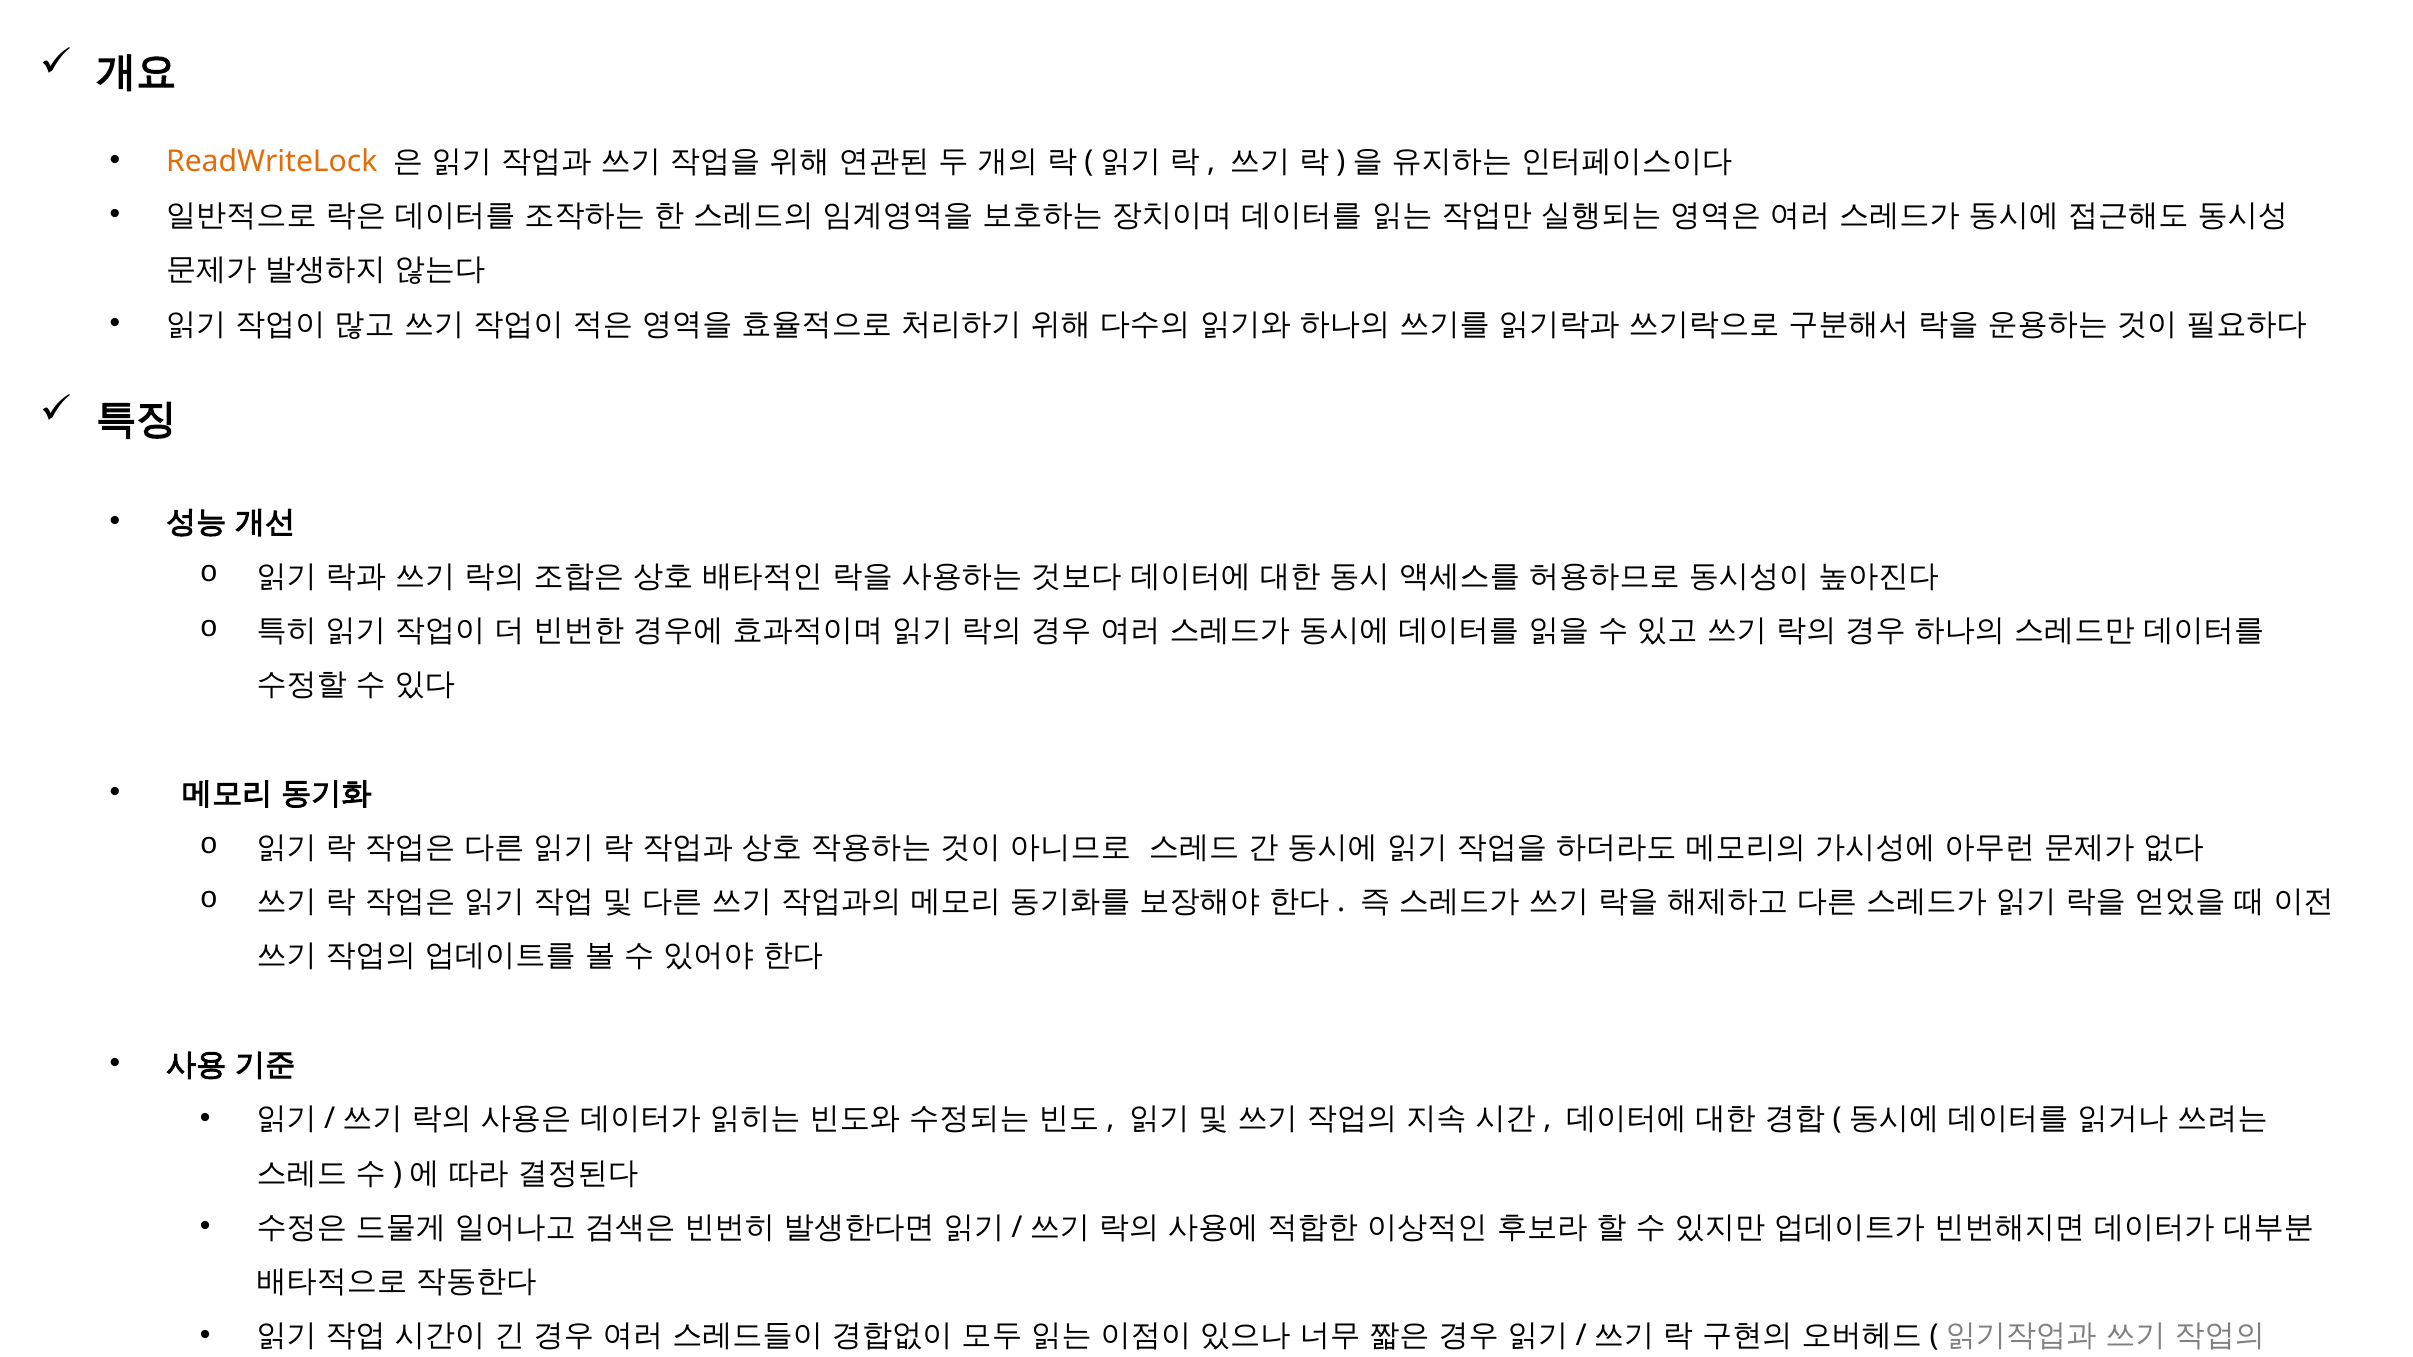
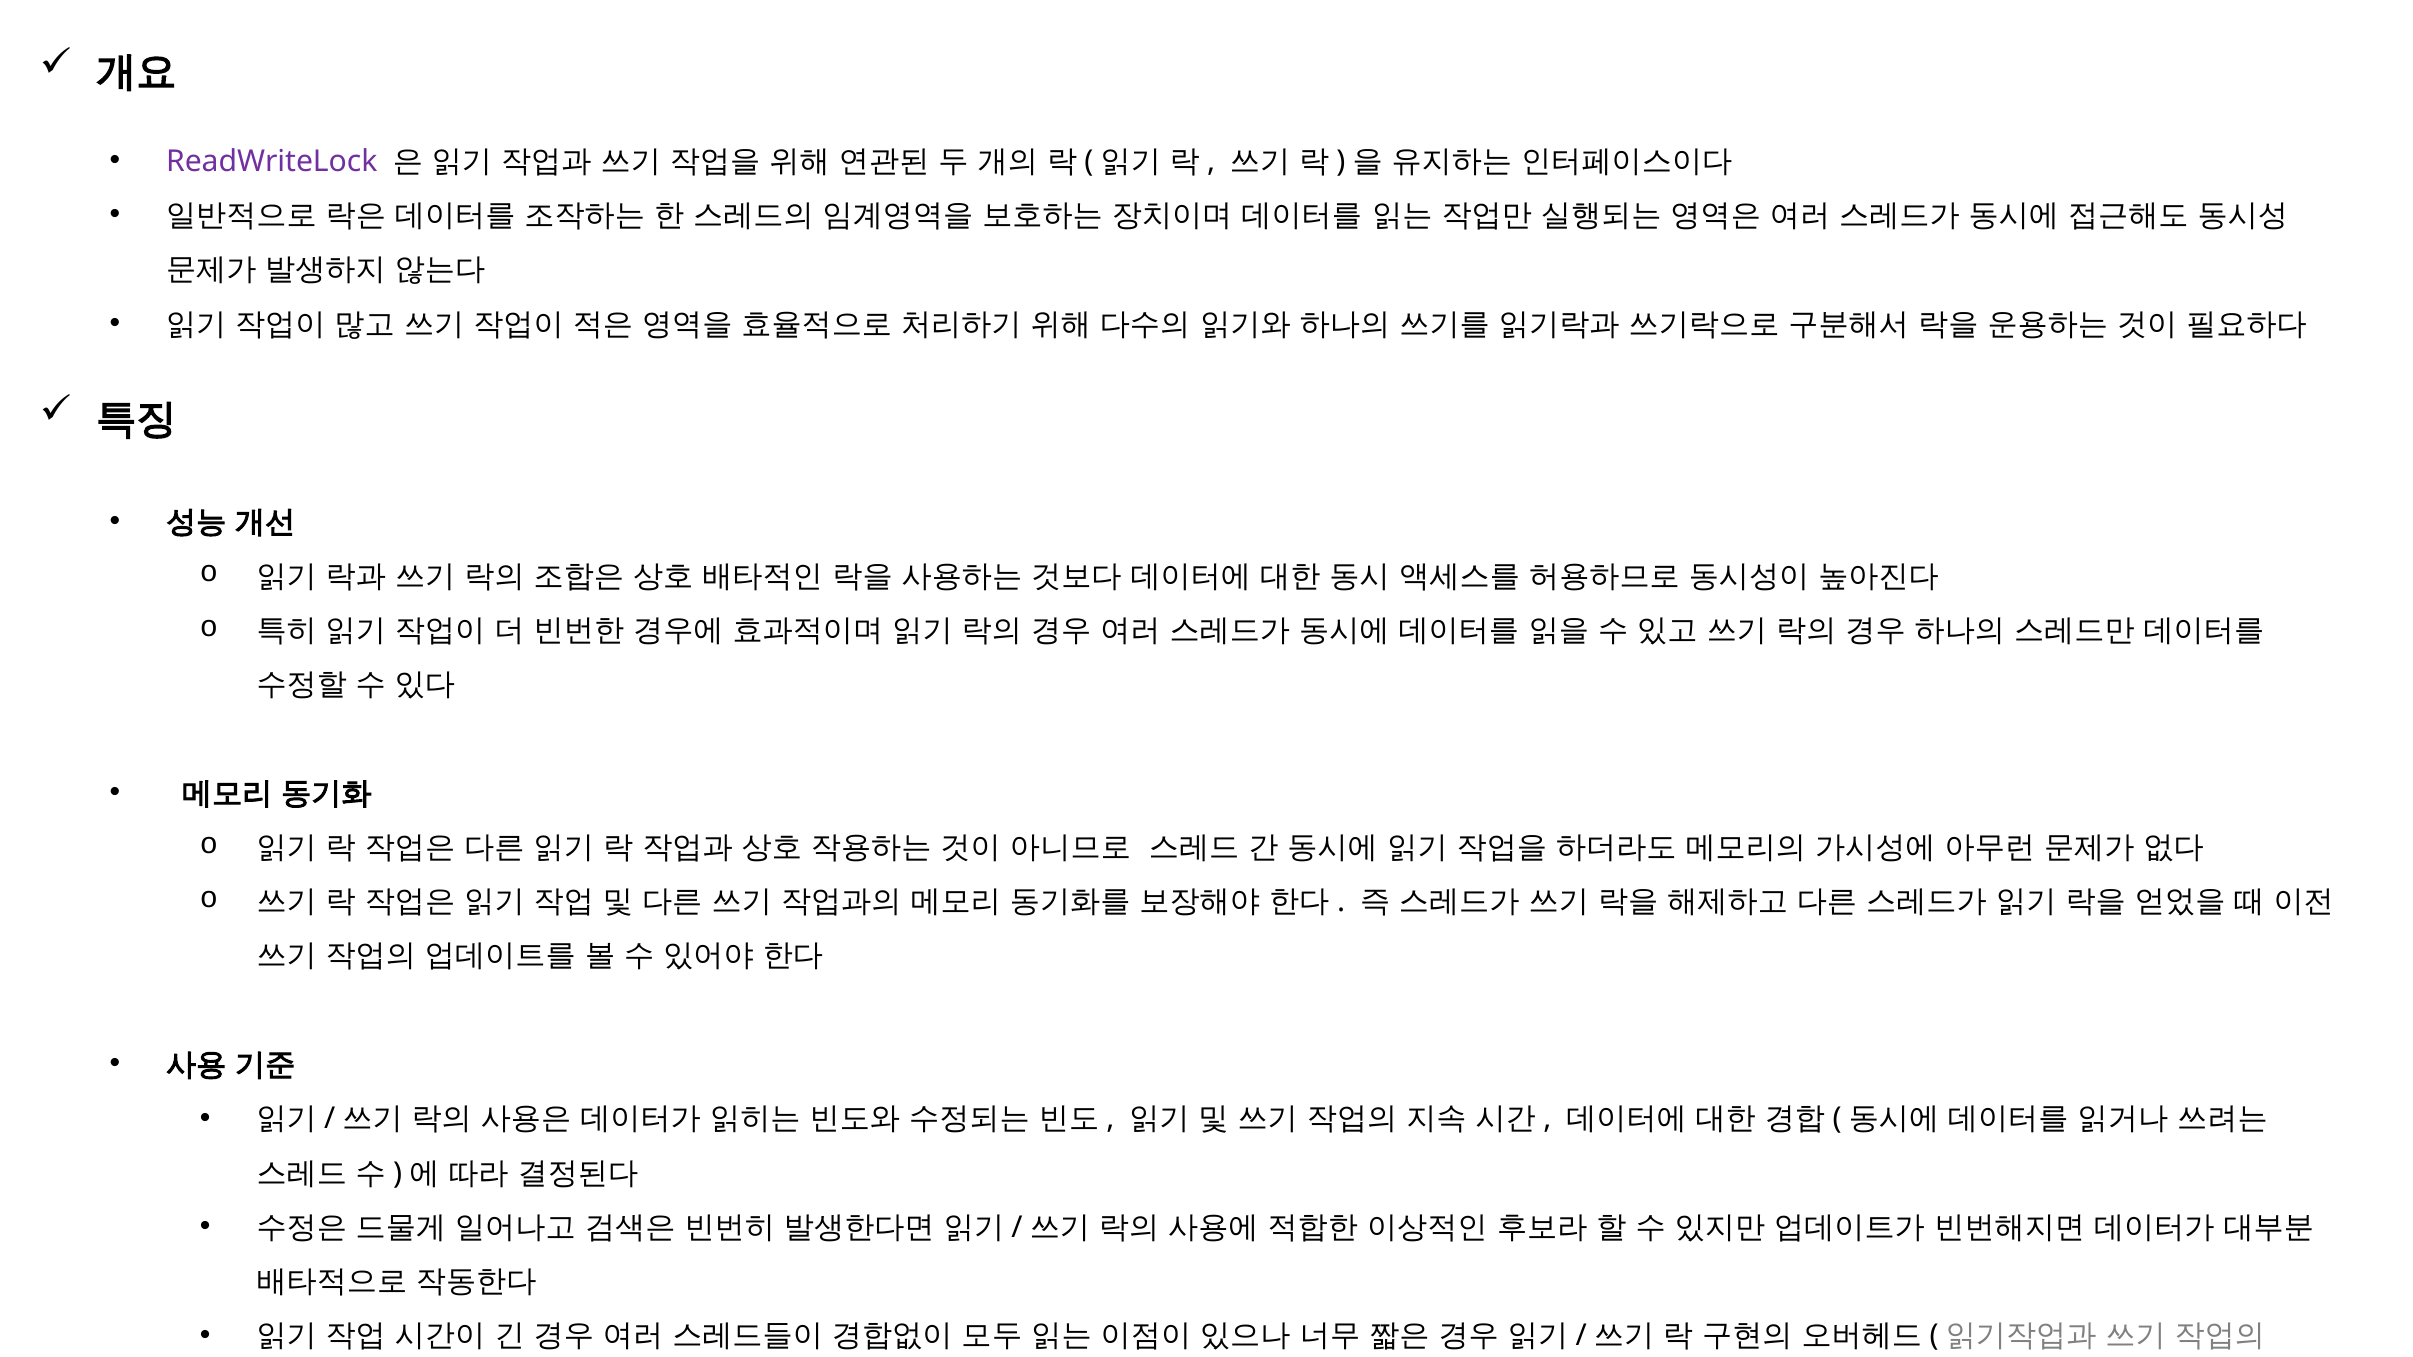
ReadWriteLock colour: orange -> purple
